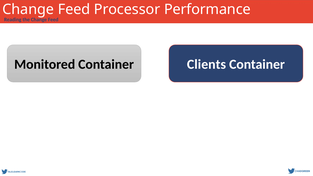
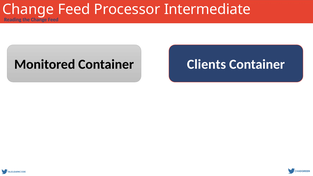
Performance: Performance -> Intermediate
